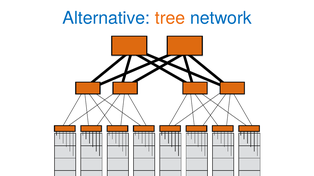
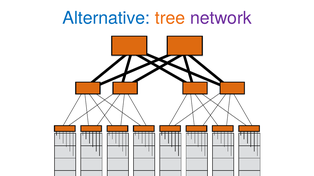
network colour: blue -> purple
